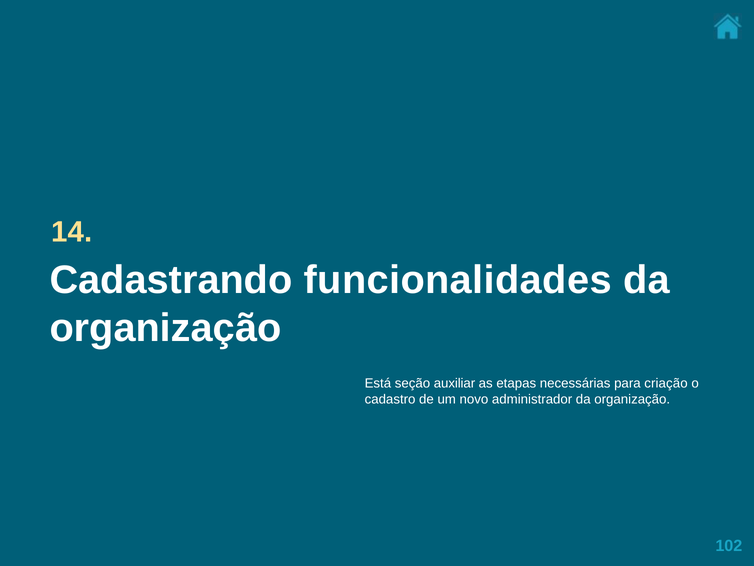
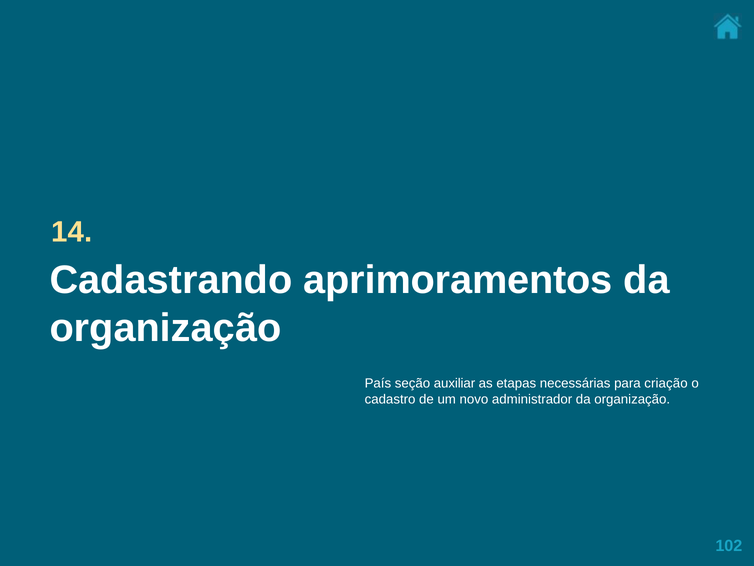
funcionalidades: funcionalidades -> aprimoramentos
Está: Está -> País
